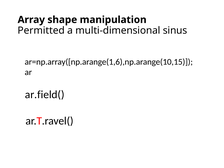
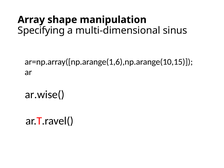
Permitted: Permitted -> Specifying
ar.field(: ar.field( -> ar.wise(
